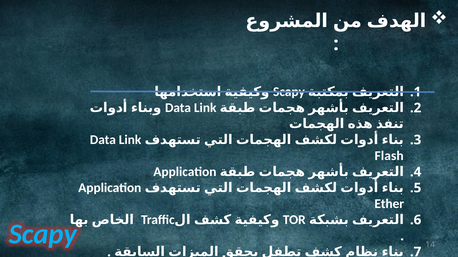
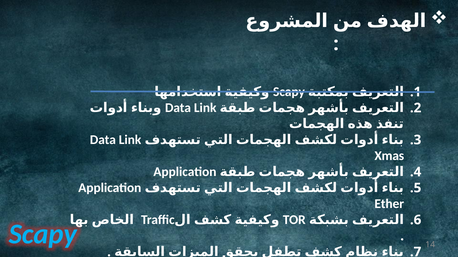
Flash: Flash -> Xmas
